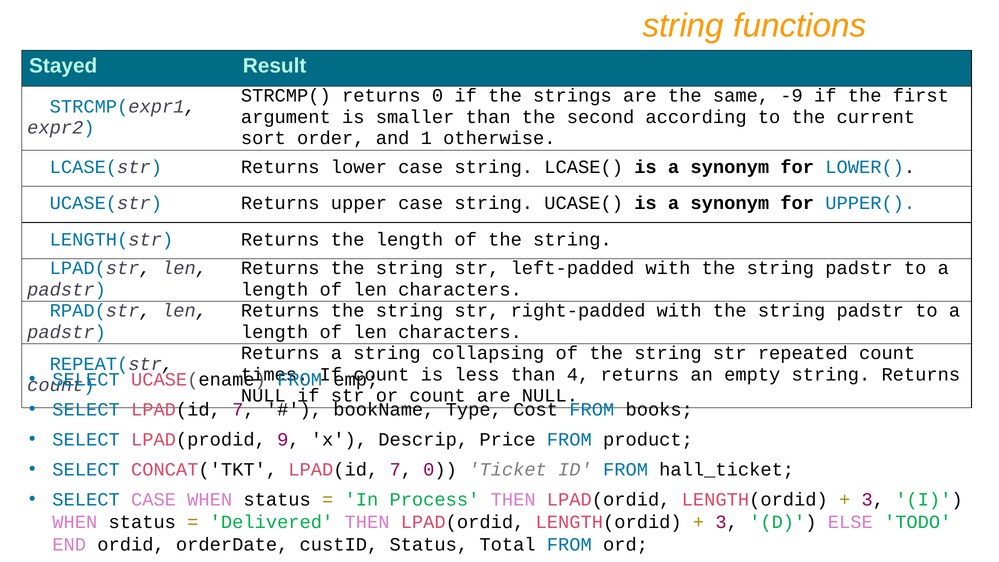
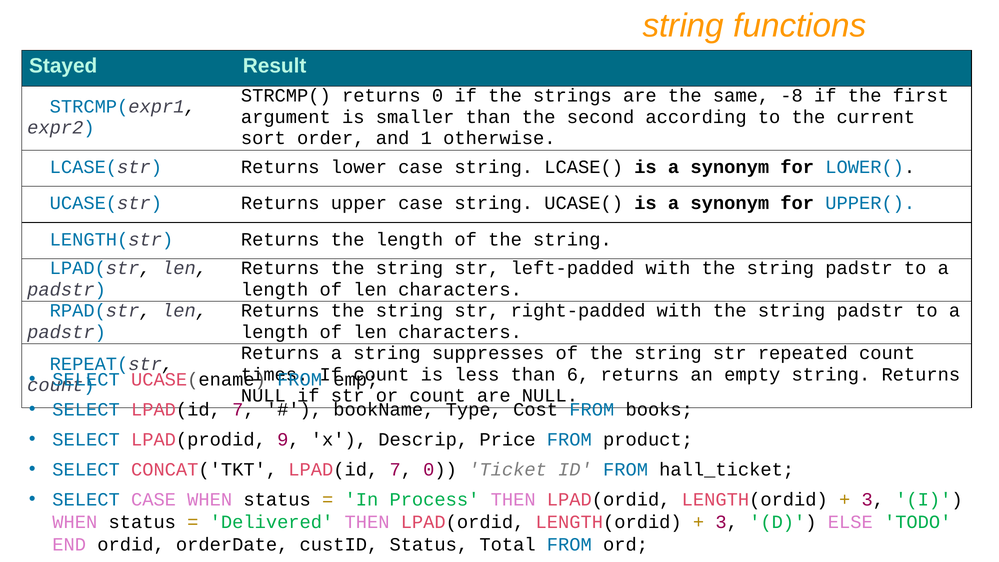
-9: -9 -> -8
collapsing: collapsing -> suppresses
4: 4 -> 6
